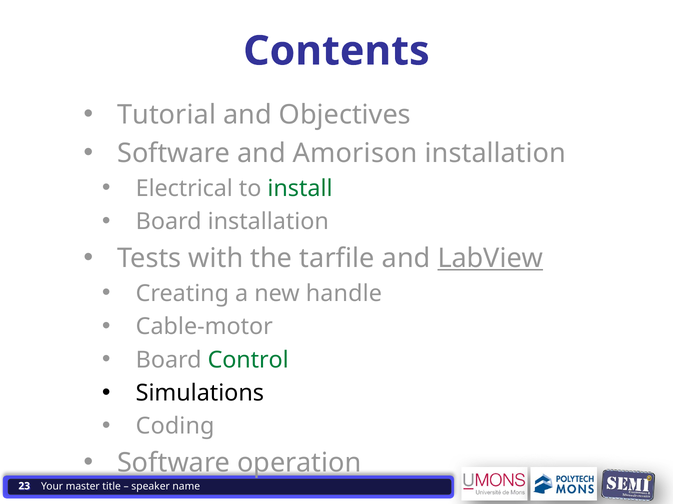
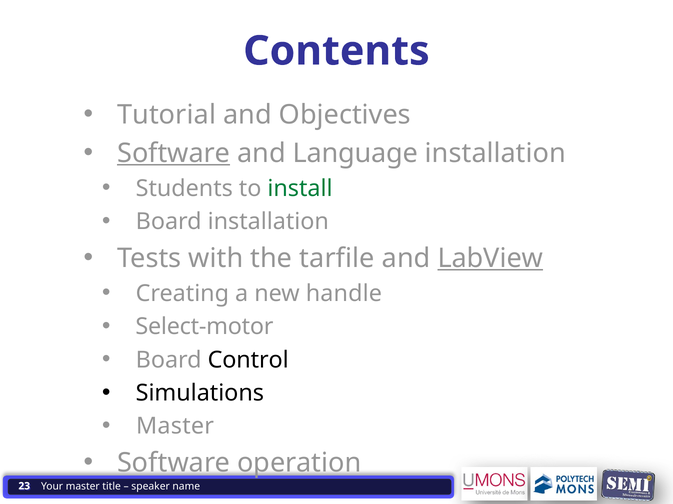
Software at (174, 153) underline: none -> present
Amorison: Amorison -> Language
Electrical: Electrical -> Students
Cable-motor: Cable-motor -> Select-motor
Control colour: green -> black
Coding at (175, 427): Coding -> Master
